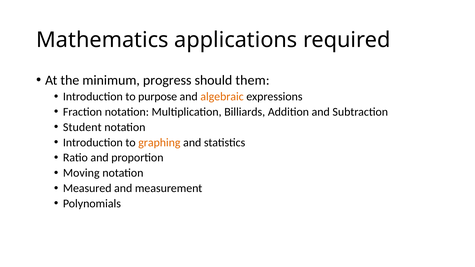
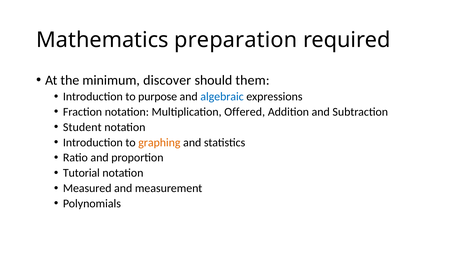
applications: applications -> preparation
progress: progress -> discover
algebraic colour: orange -> blue
Billiards: Billiards -> Offered
Moving: Moving -> Tutorial
